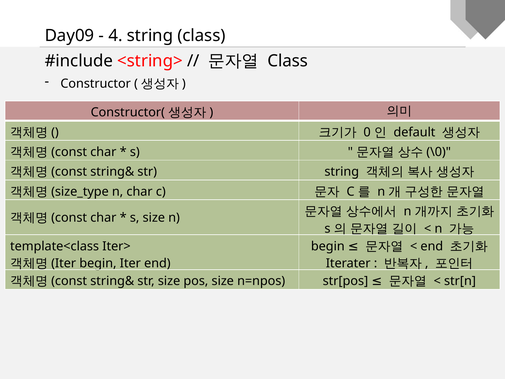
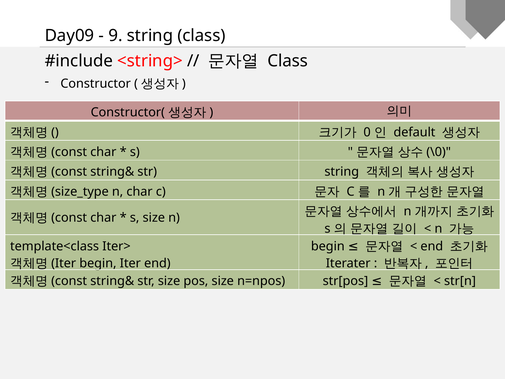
4: 4 -> 9
